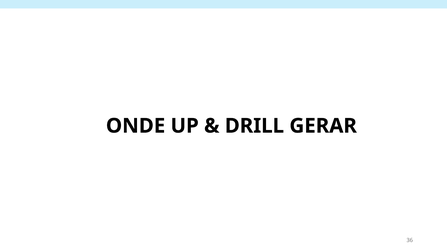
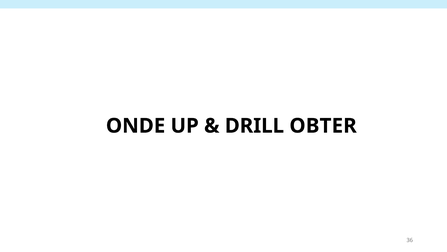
GERAR: GERAR -> OBTER
